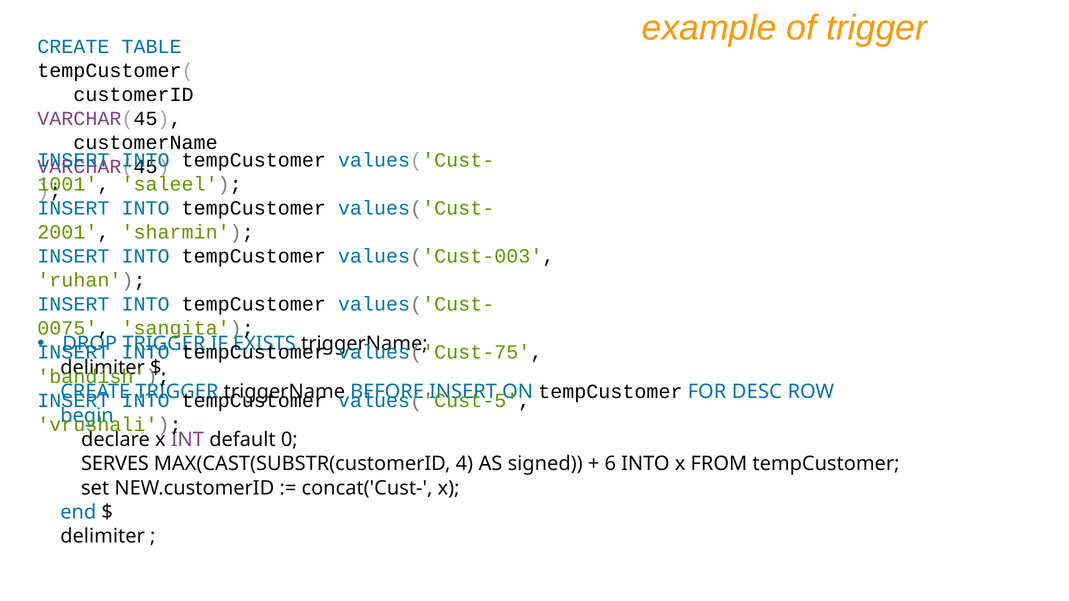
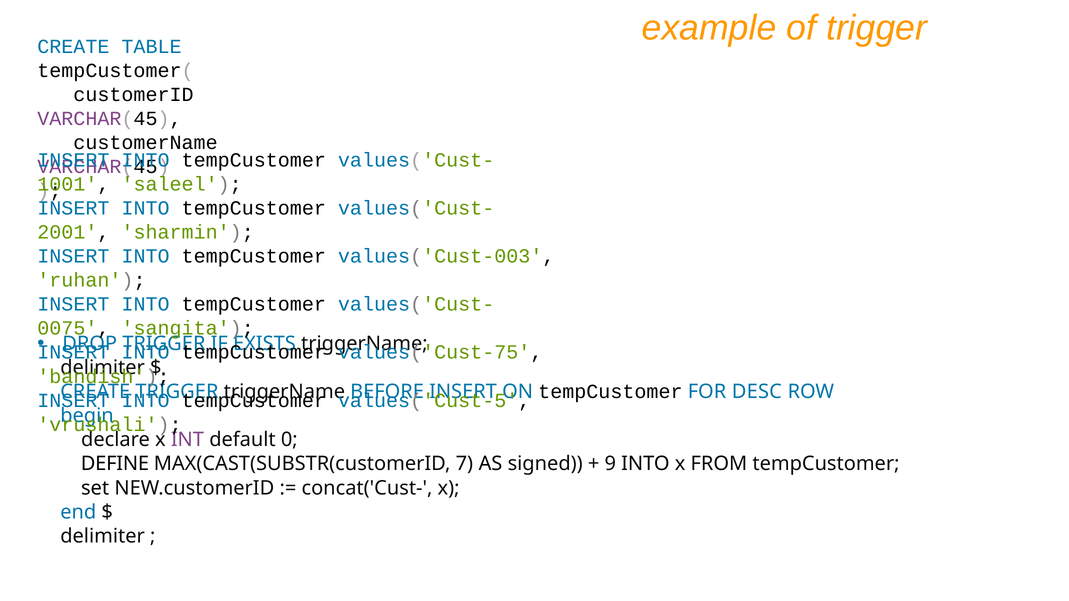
SERVES: SERVES -> DEFINE
4: 4 -> 7
6: 6 -> 9
